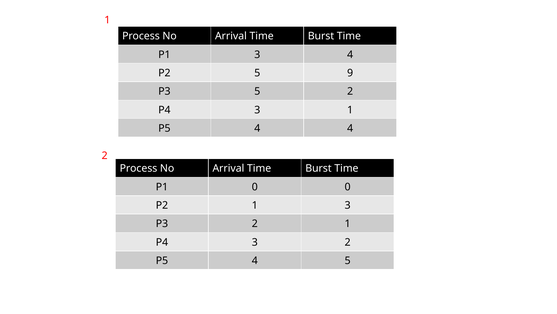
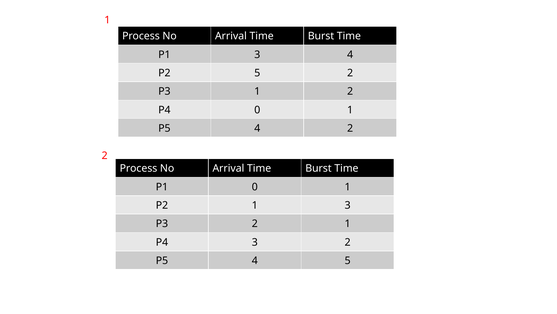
5 9: 9 -> 2
P3 5: 5 -> 1
3 at (257, 110): 3 -> 0
4 4: 4 -> 2
P1 0 0: 0 -> 1
